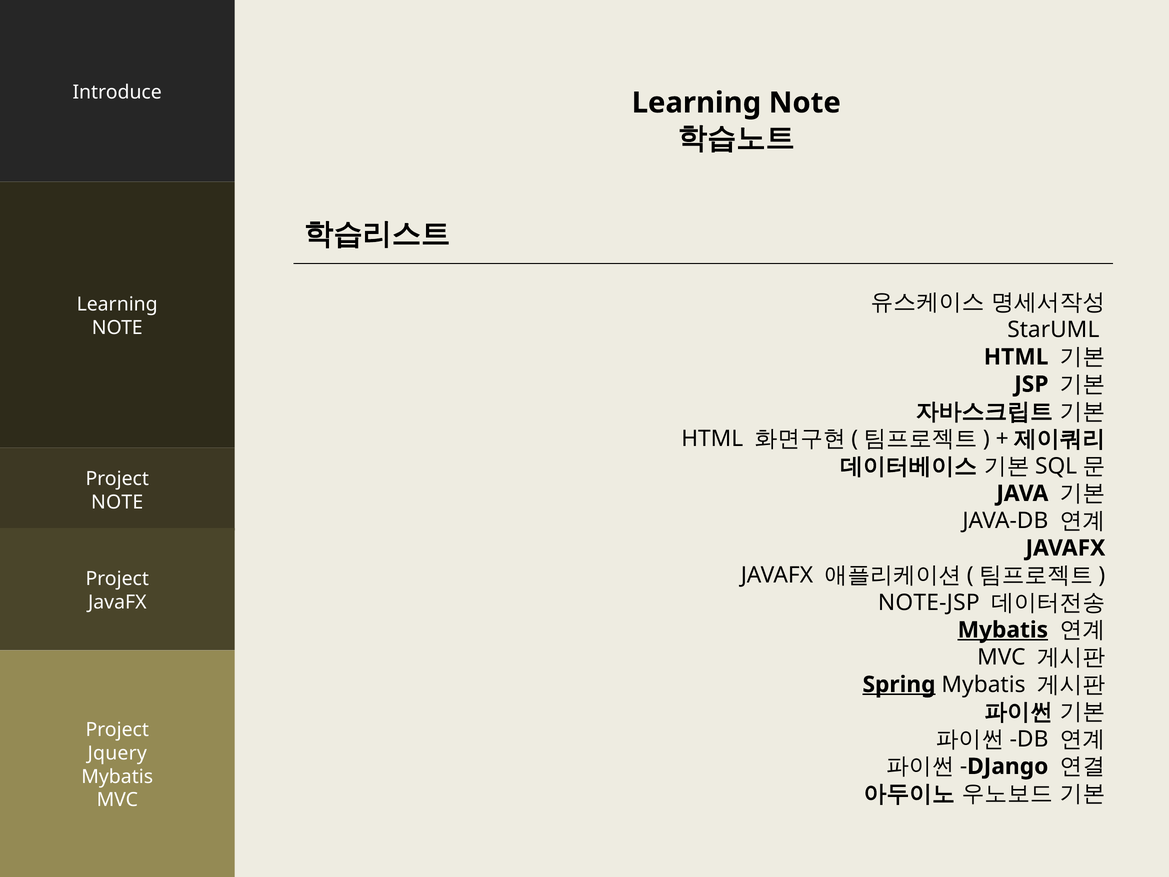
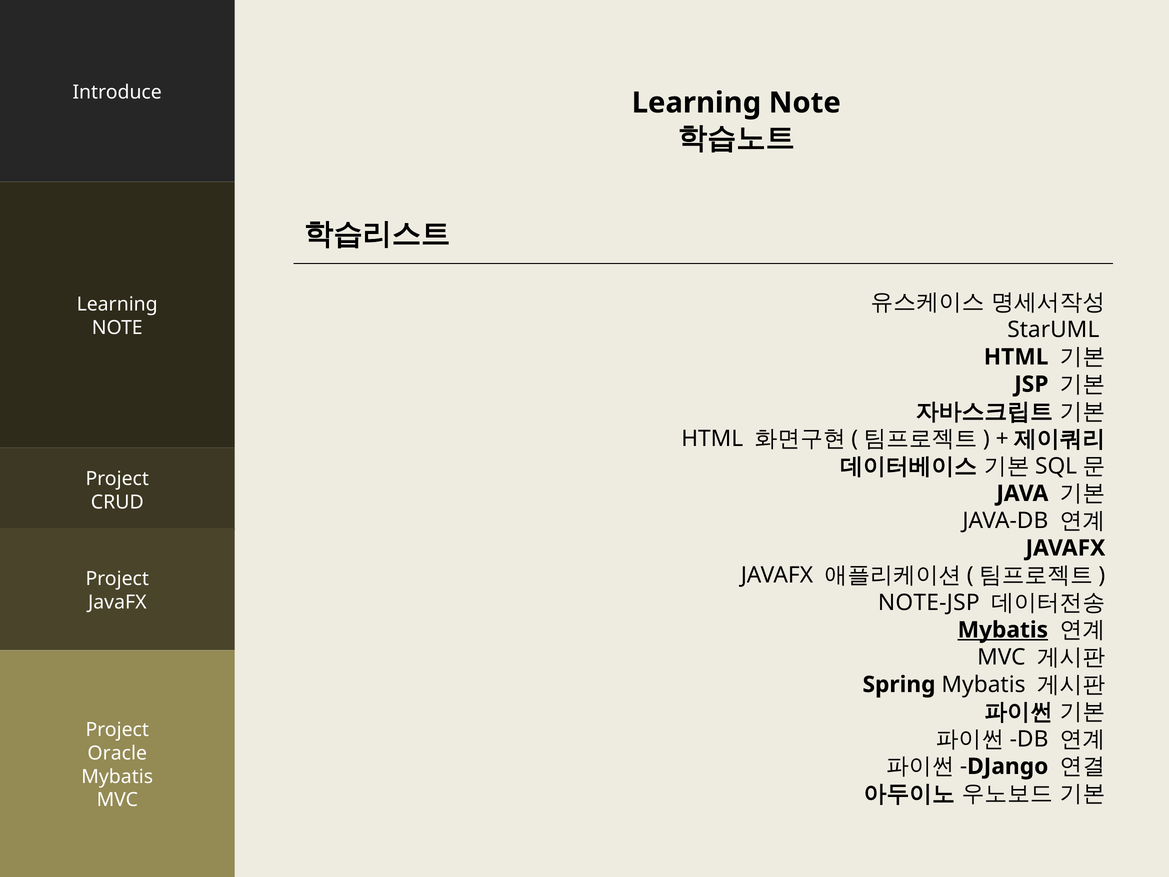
NOTE at (117, 502): NOTE -> CRUD
Spring underline: present -> none
Jquery: Jquery -> Oracle
